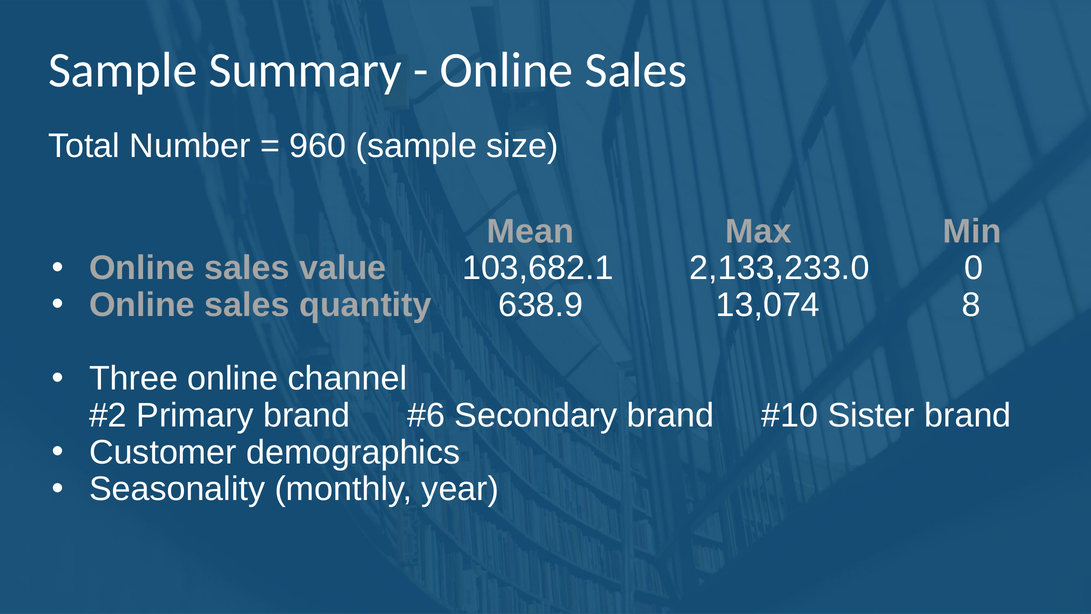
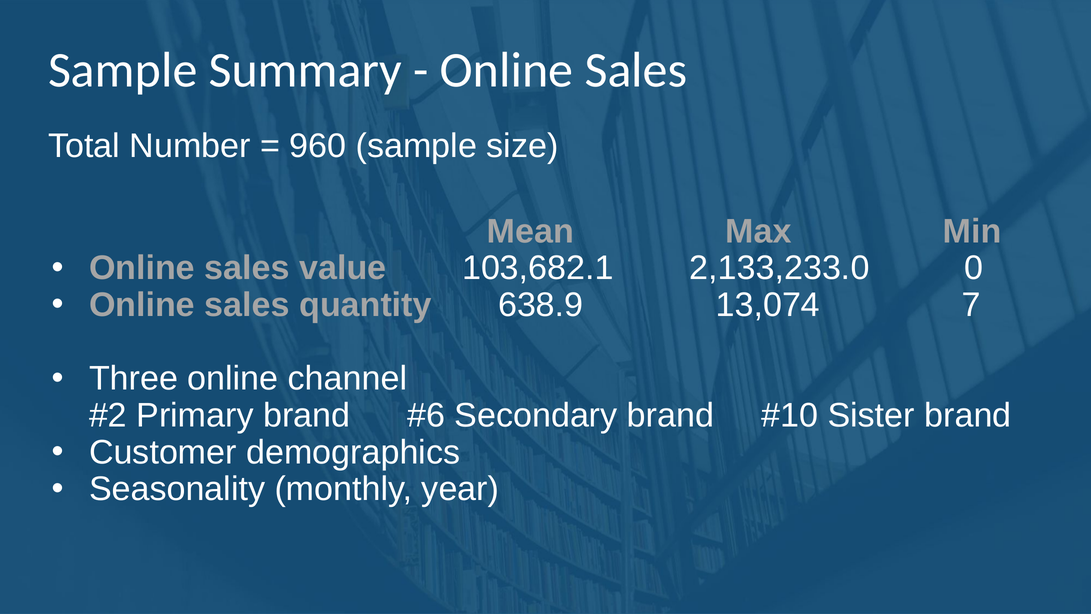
8: 8 -> 7
